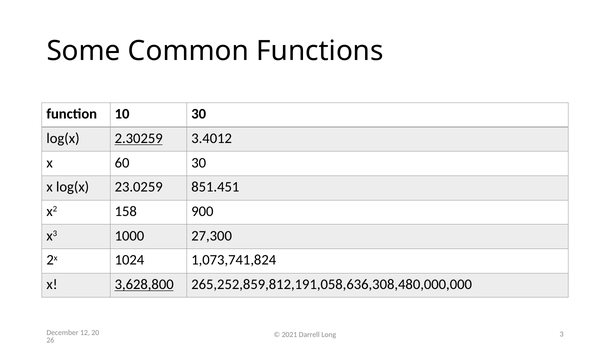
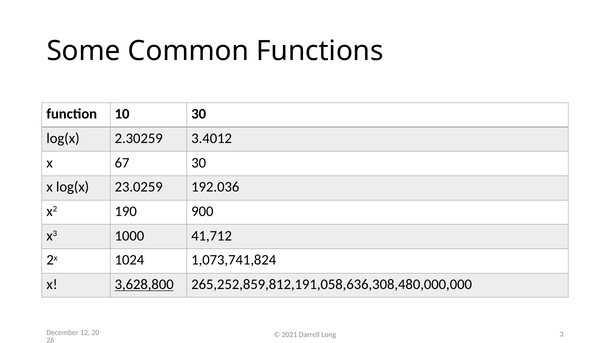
2.30259 underline: present -> none
60: 60 -> 67
851.451: 851.451 -> 192.036
158: 158 -> 190
27,300: 27,300 -> 41,712
